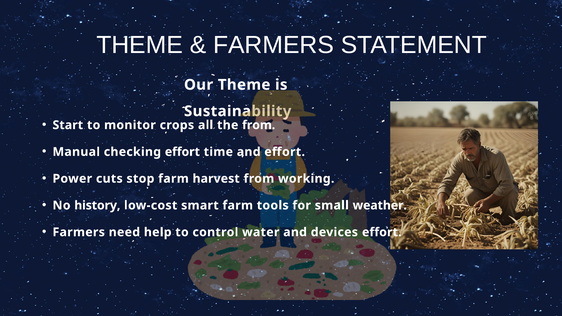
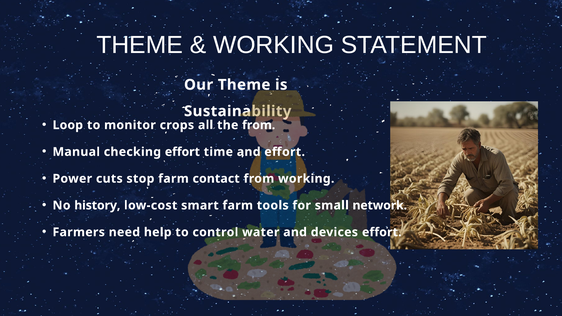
FARMERS at (274, 45): FARMERS -> WORKING
Start: Start -> Loop
harvest: harvest -> contact
weather: weather -> network
